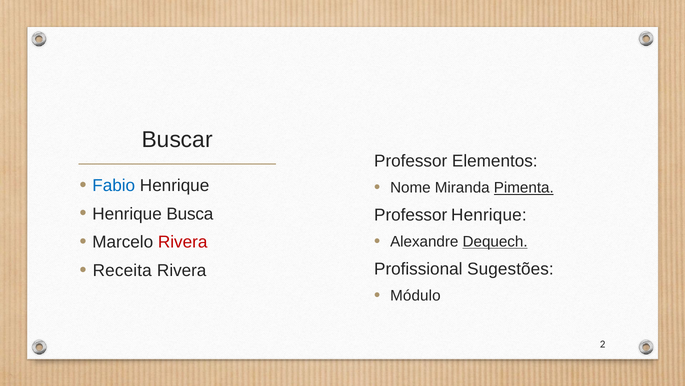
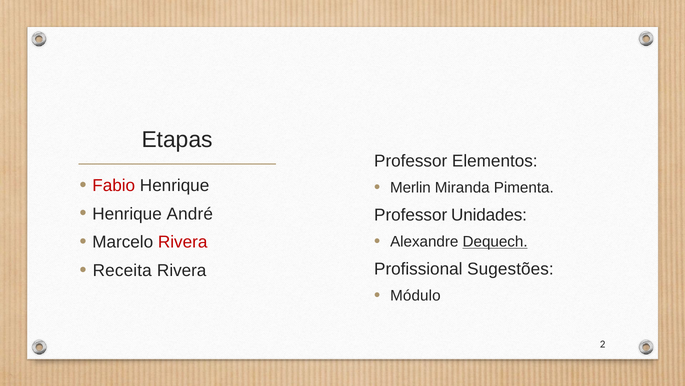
Buscar: Buscar -> Etapas
Fabio colour: blue -> red
Nome: Nome -> Merlin
Pimenta underline: present -> none
Busca: Busca -> André
Professor Henrique: Henrique -> Unidades
